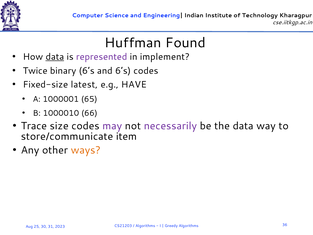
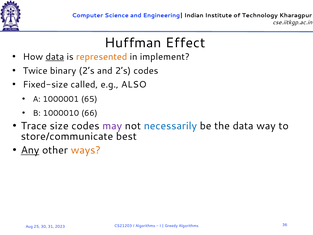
Found: Found -> Effect
represented colour: purple -> orange
binary 6’s: 6’s -> 2’s
and 6’s: 6’s -> 2’s
latest: latest -> called
HAVE: HAVE -> ALSO
necessarily colour: purple -> blue
item: item -> best
Any underline: none -> present
